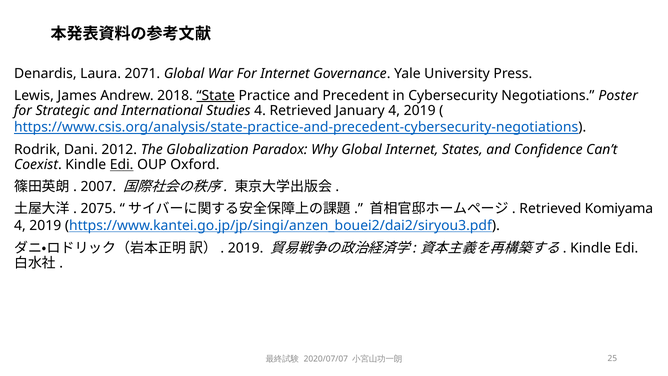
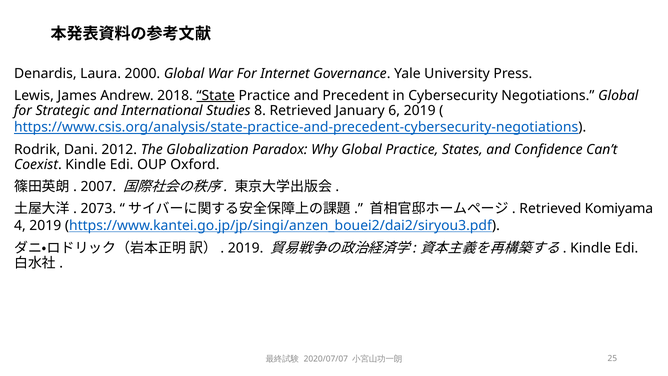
2071: 2071 -> 2000
Negotiations Poster: Poster -> Global
Studies 4: 4 -> 8
January 4: 4 -> 6
Global Internet: Internet -> Practice
Edi at (122, 165) underline: present -> none
2075: 2075 -> 2073
